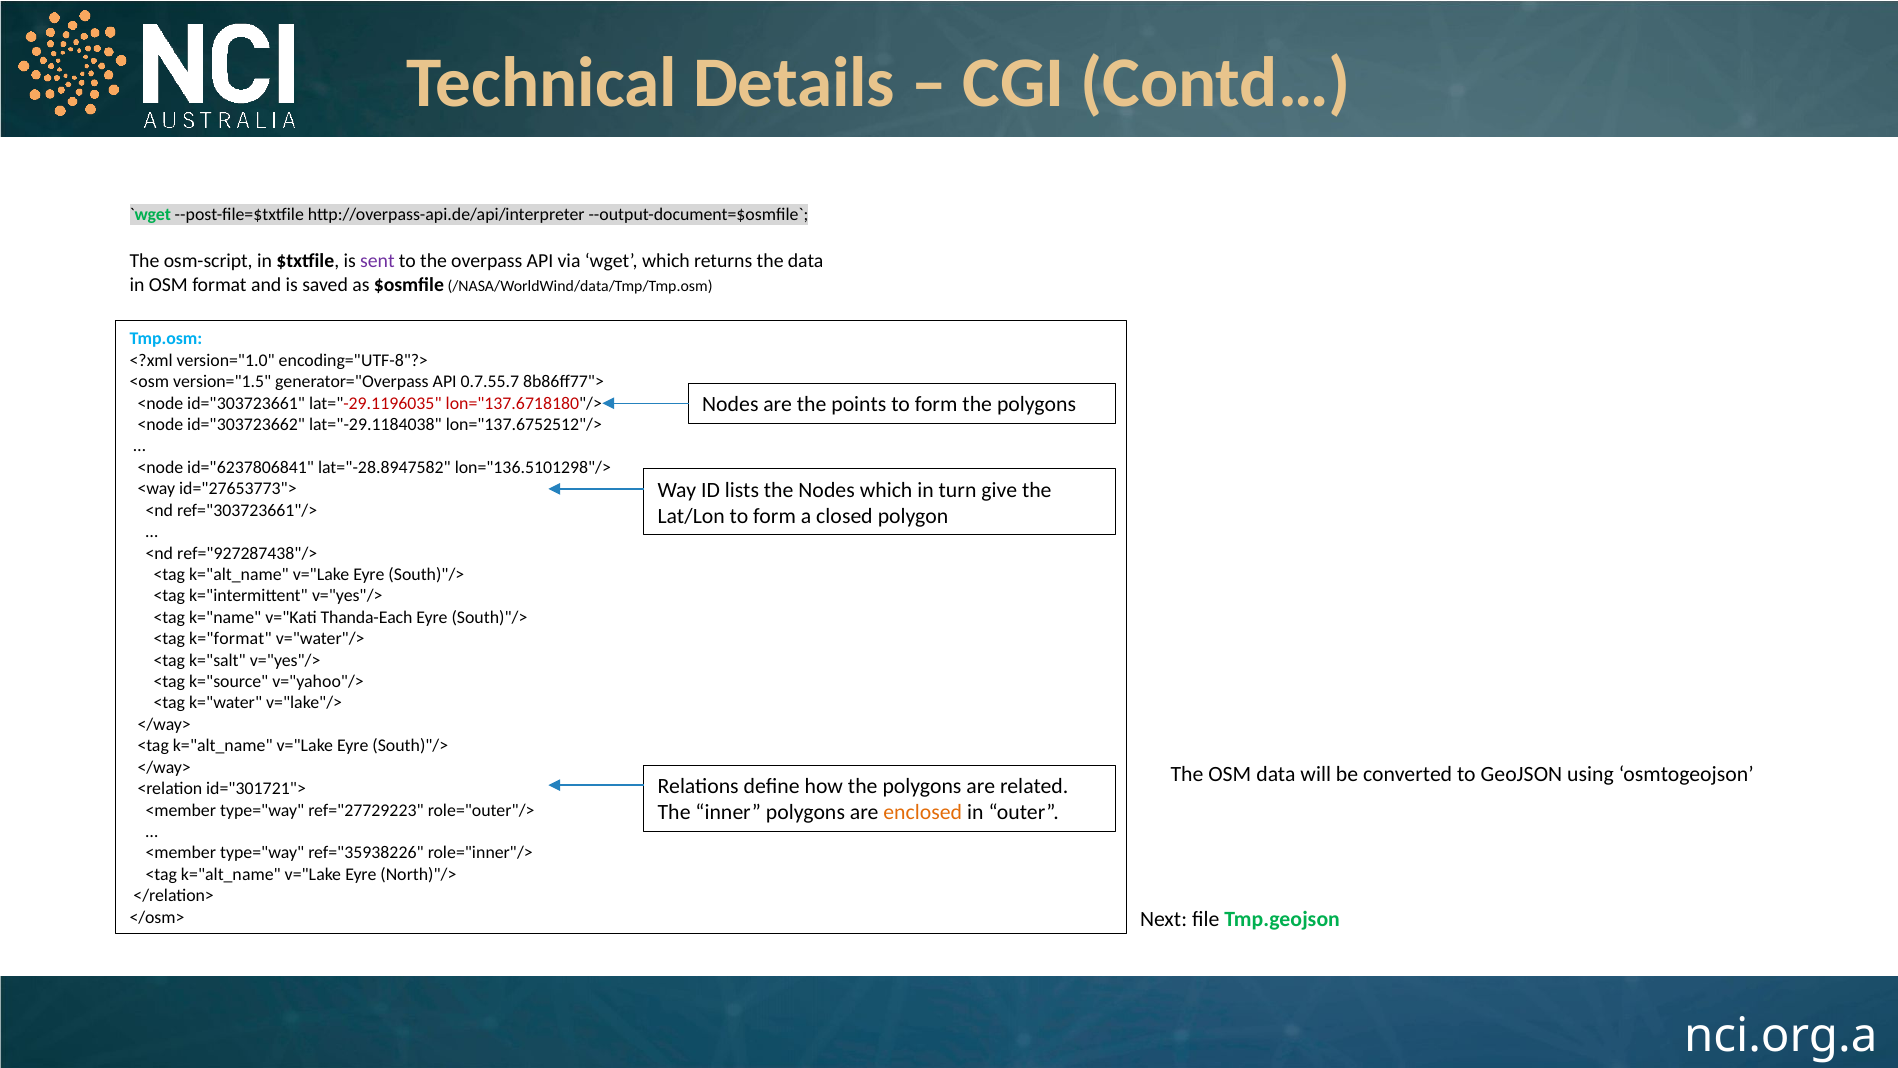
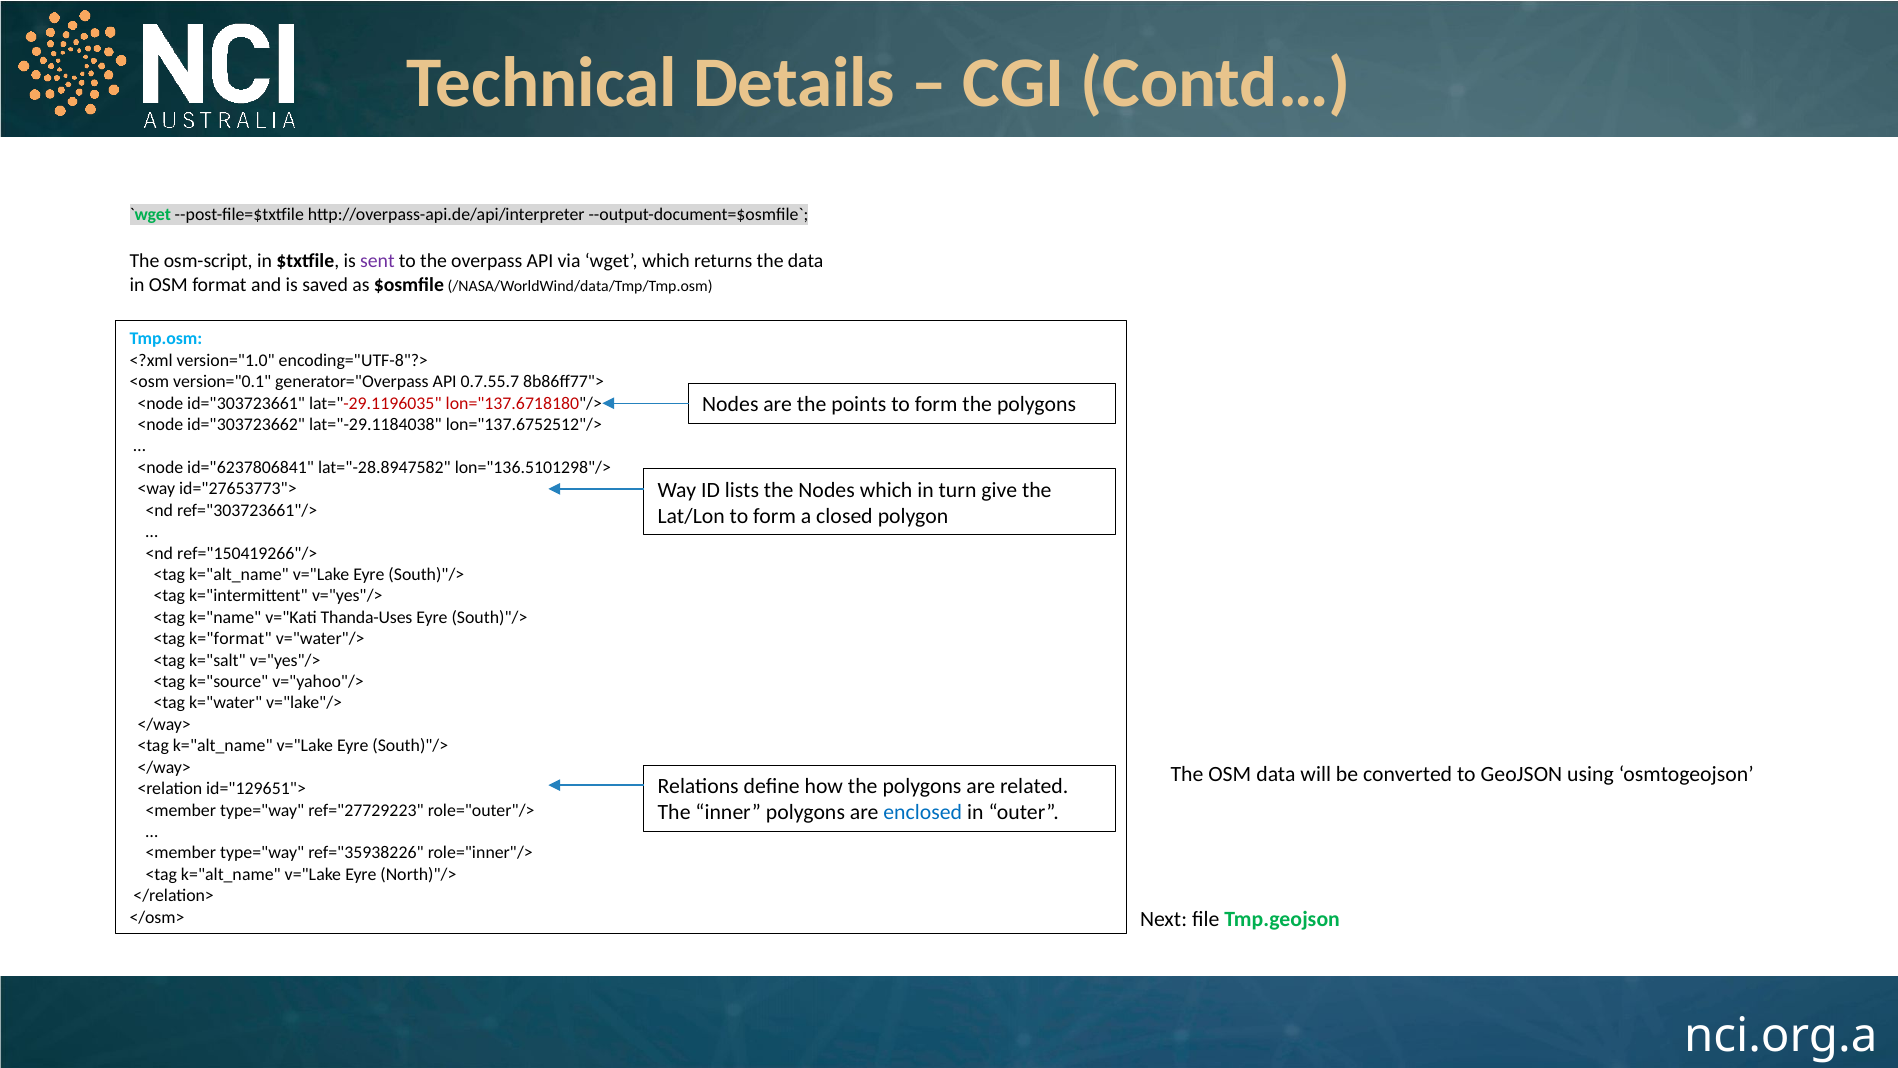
version="1.5: version="1.5 -> version="0.1
ref="927287438"/>: ref="927287438"/> -> ref="150419266"/>
Thanda-Each: Thanda-Each -> Thanda-Uses
id="301721">: id="301721"> -> id="129651">
enclosed colour: orange -> blue
